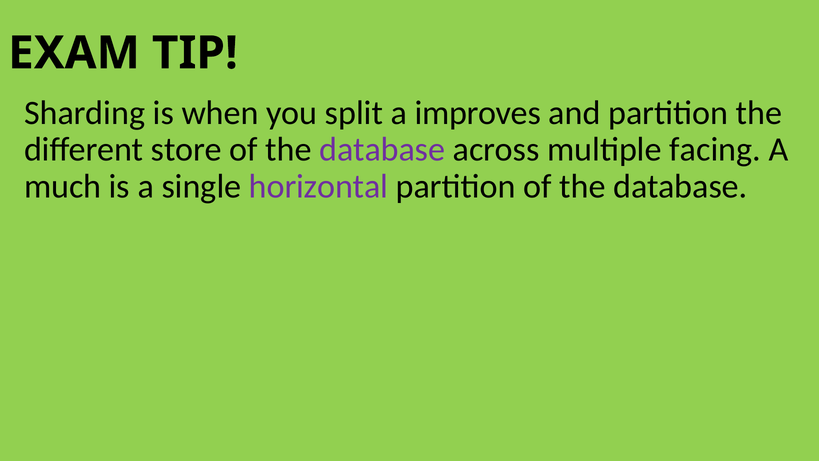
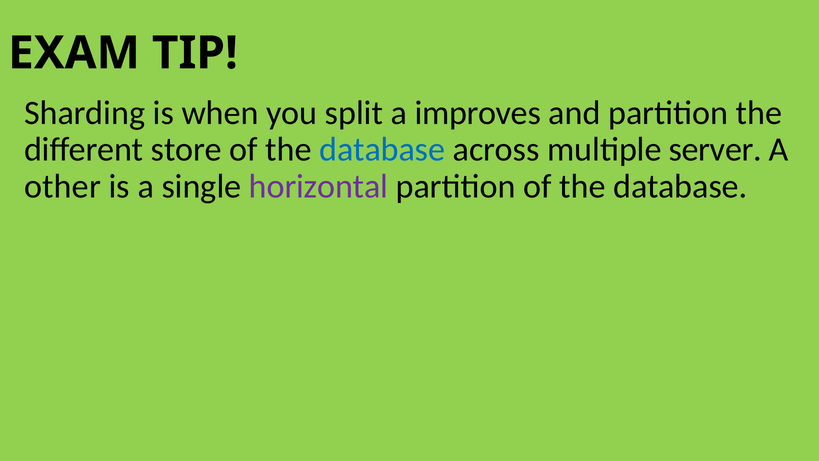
database at (382, 150) colour: purple -> blue
facing: facing -> server
much: much -> other
